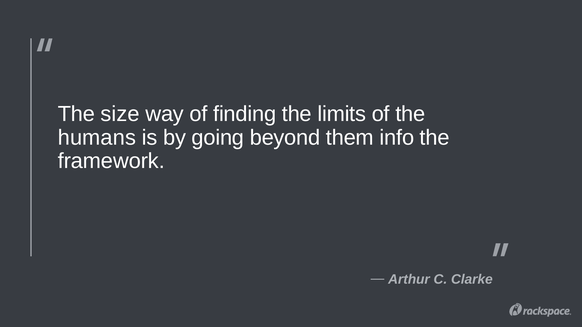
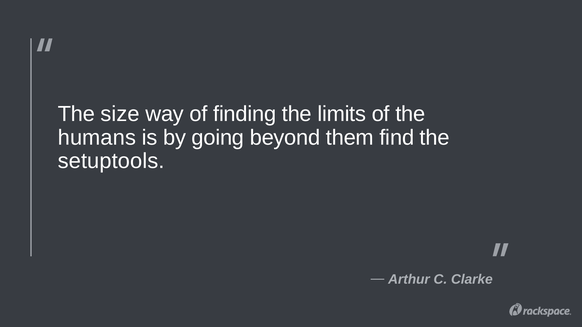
info: info -> find
framework: framework -> setuptools
